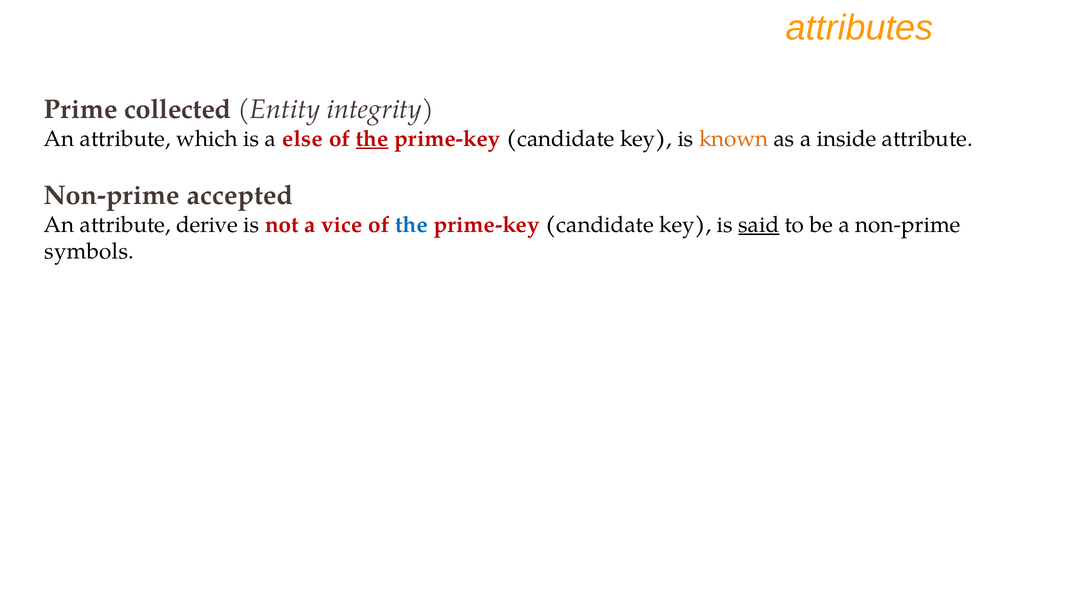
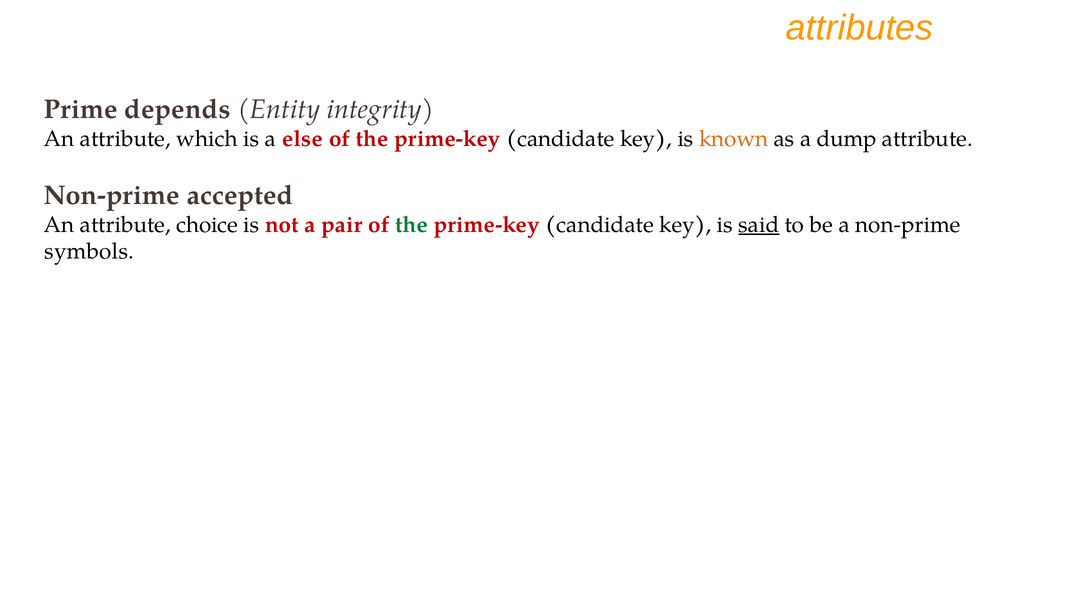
collected: collected -> depends
the at (372, 139) underline: present -> none
inside: inside -> dump
derive: derive -> choice
vice: vice -> pair
the at (411, 225) colour: blue -> green
